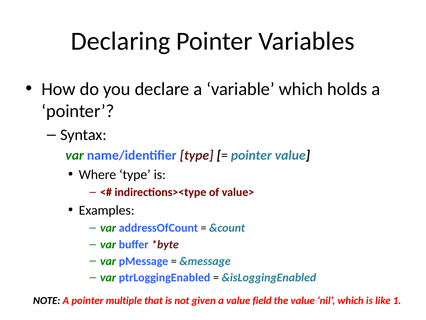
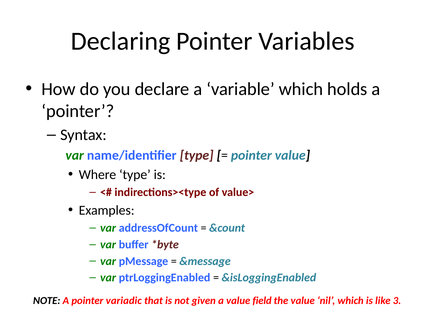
multiple: multiple -> variadic
1: 1 -> 3
